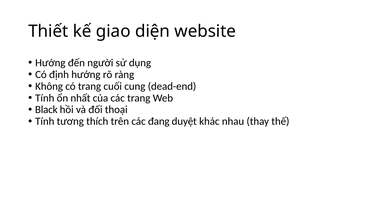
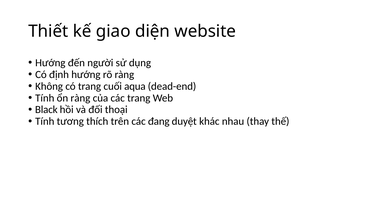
cung: cung -> aqua
ổn nhất: nhất -> ràng
